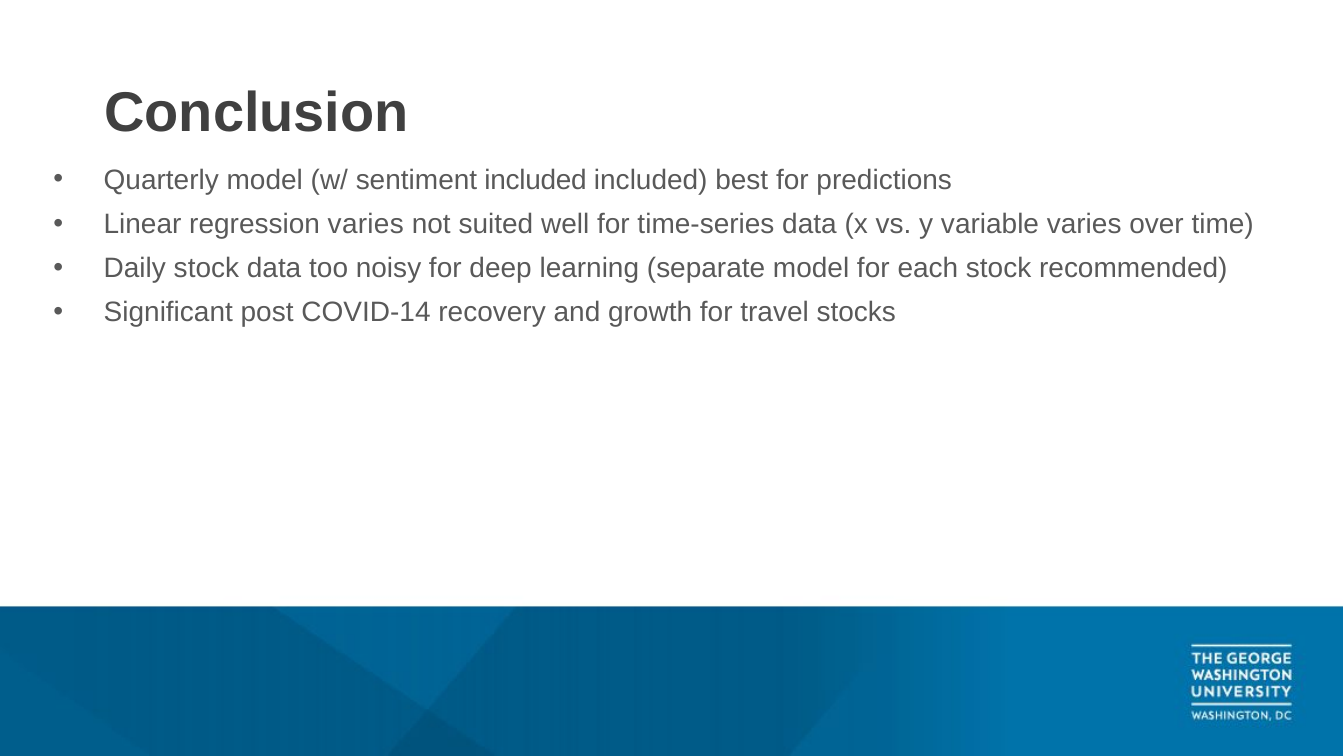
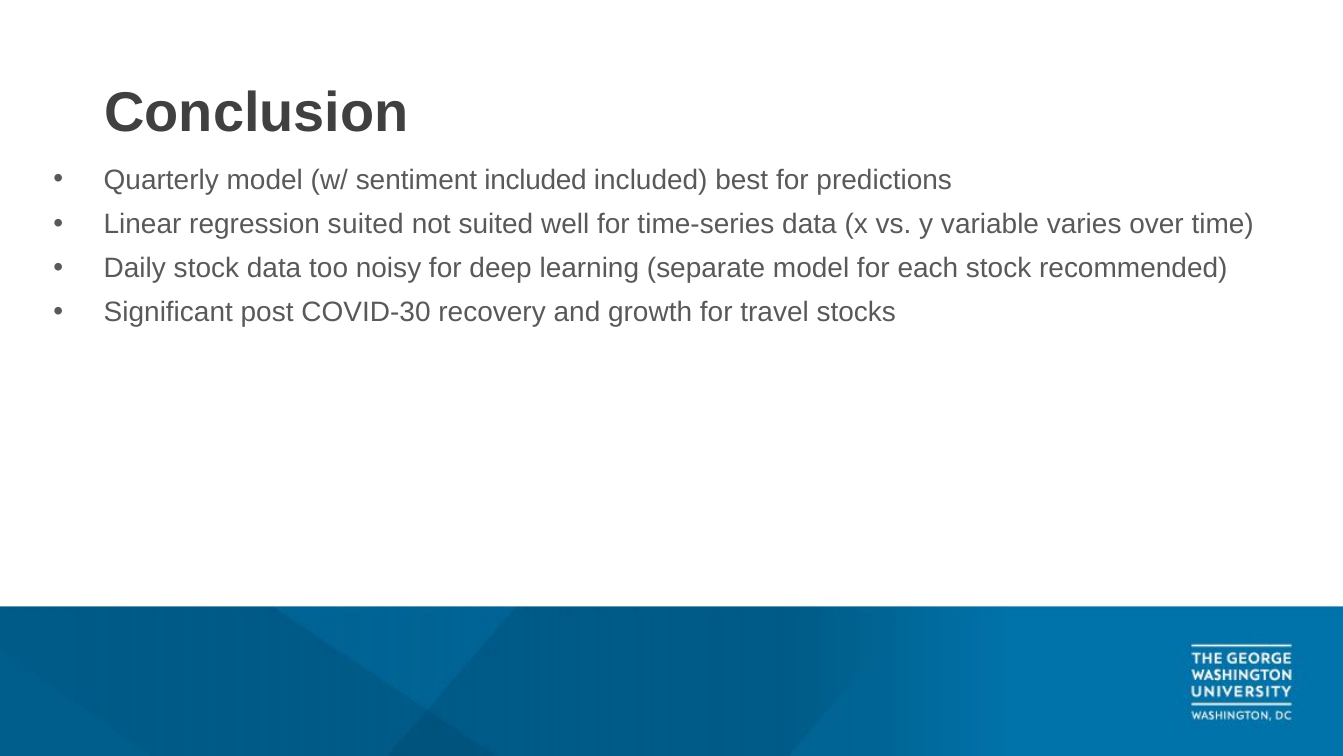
regression varies: varies -> suited
COVID-14: COVID-14 -> COVID-30
